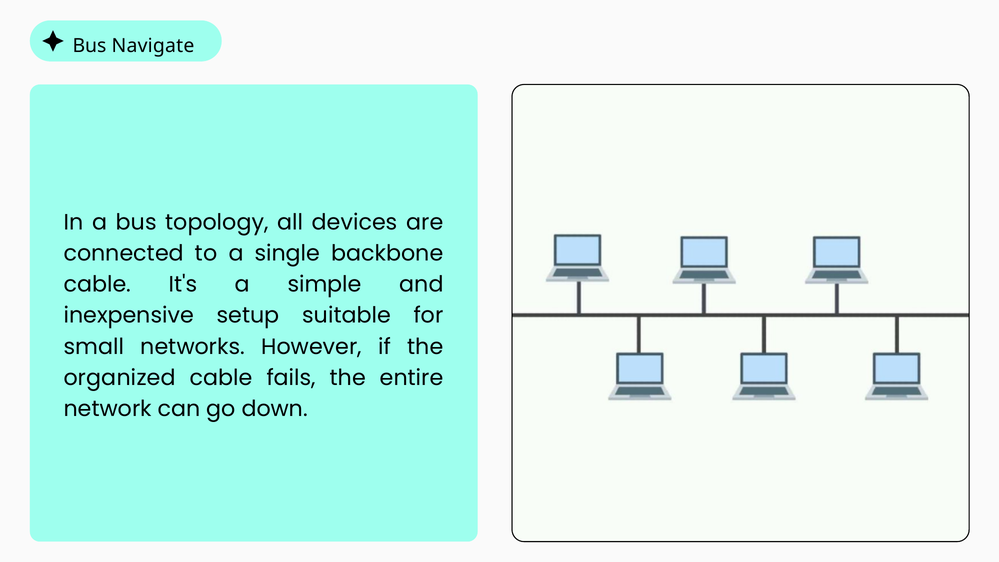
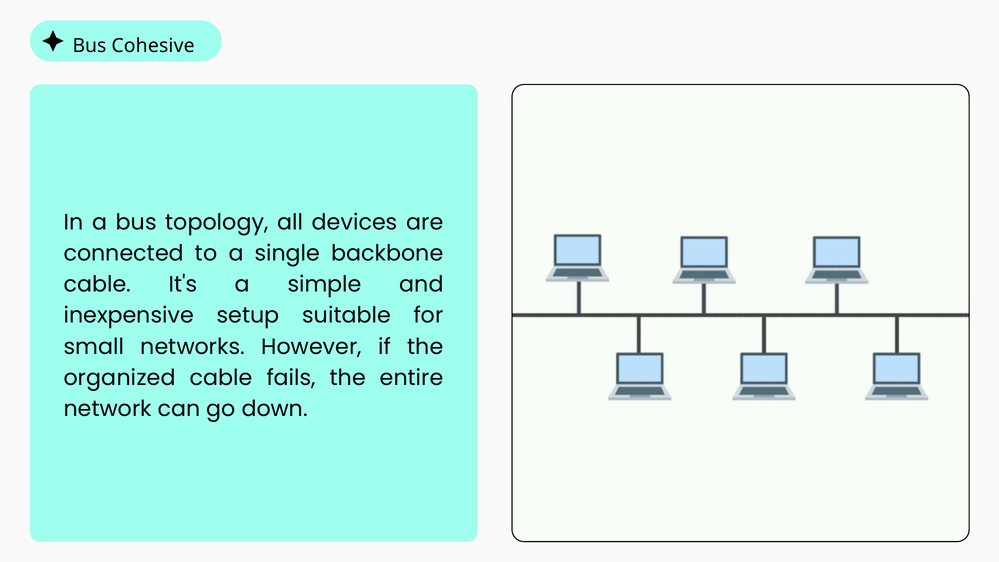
Navigate: Navigate -> Cohesive
